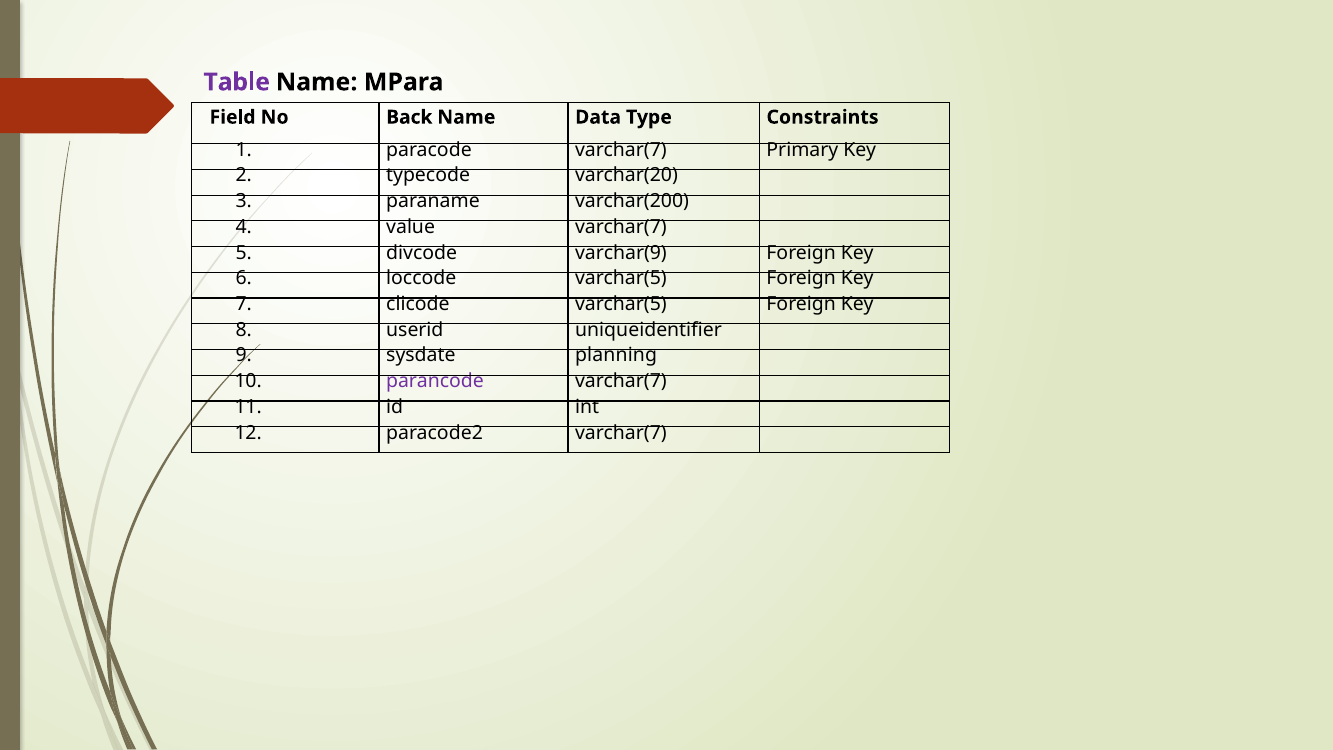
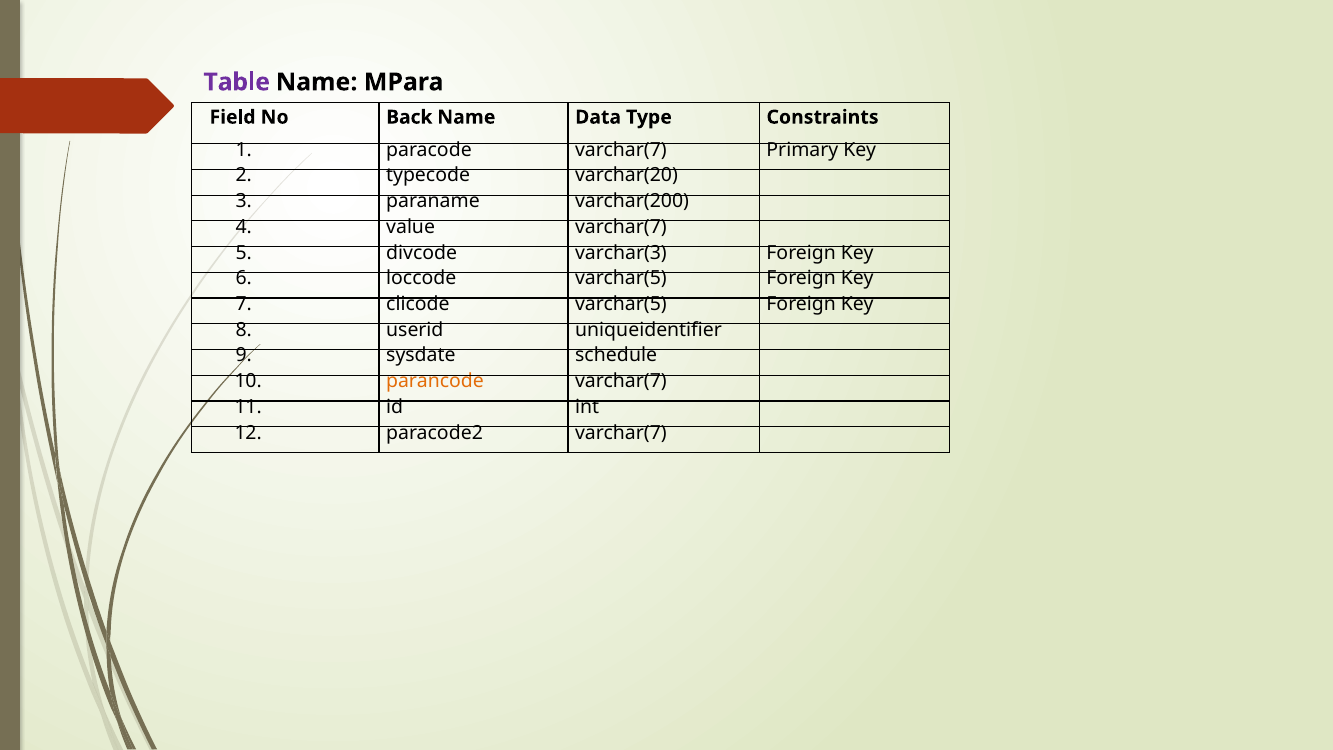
varchar(9: varchar(9 -> varchar(3
planning: planning -> schedule
parancode colour: purple -> orange
